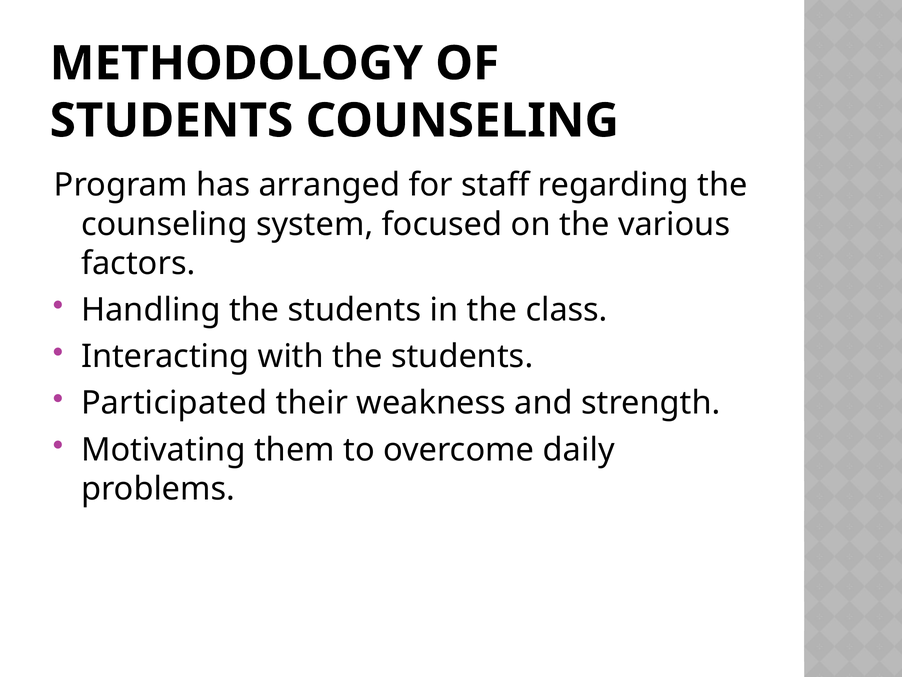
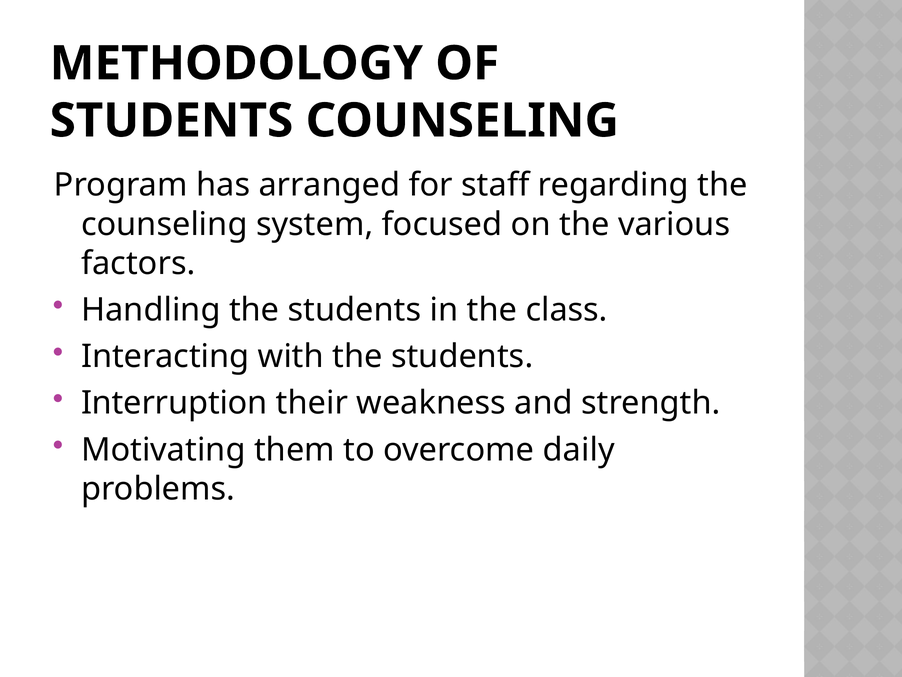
Participated: Participated -> Interruption
